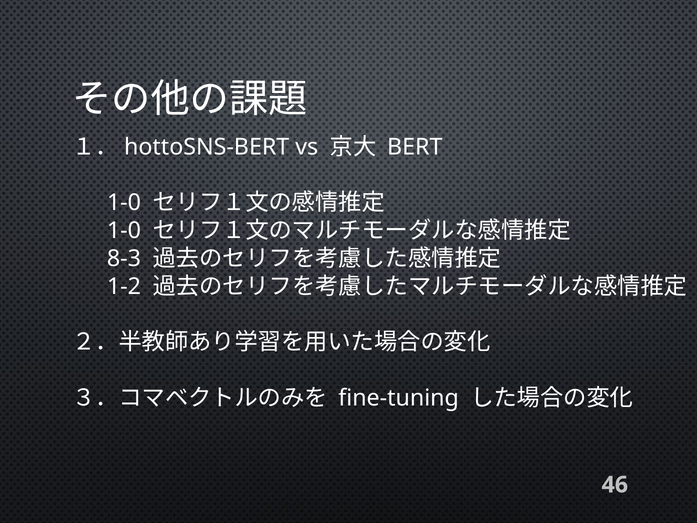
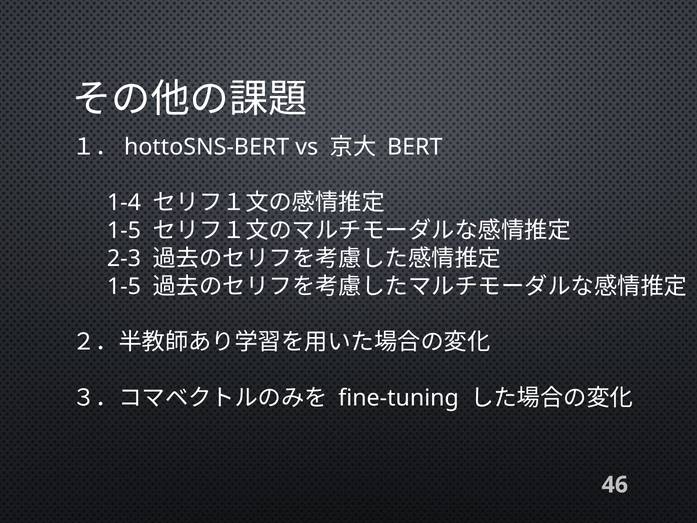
1-0 at (124, 203): 1-0 -> 1-4
1-0 at (124, 230): 1-0 -> 1-5
8-3: 8-3 -> 2-3
1-2 at (124, 286): 1-2 -> 1-5
